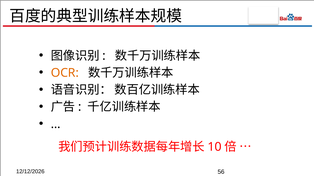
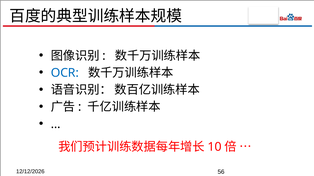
OCR colour: orange -> blue
